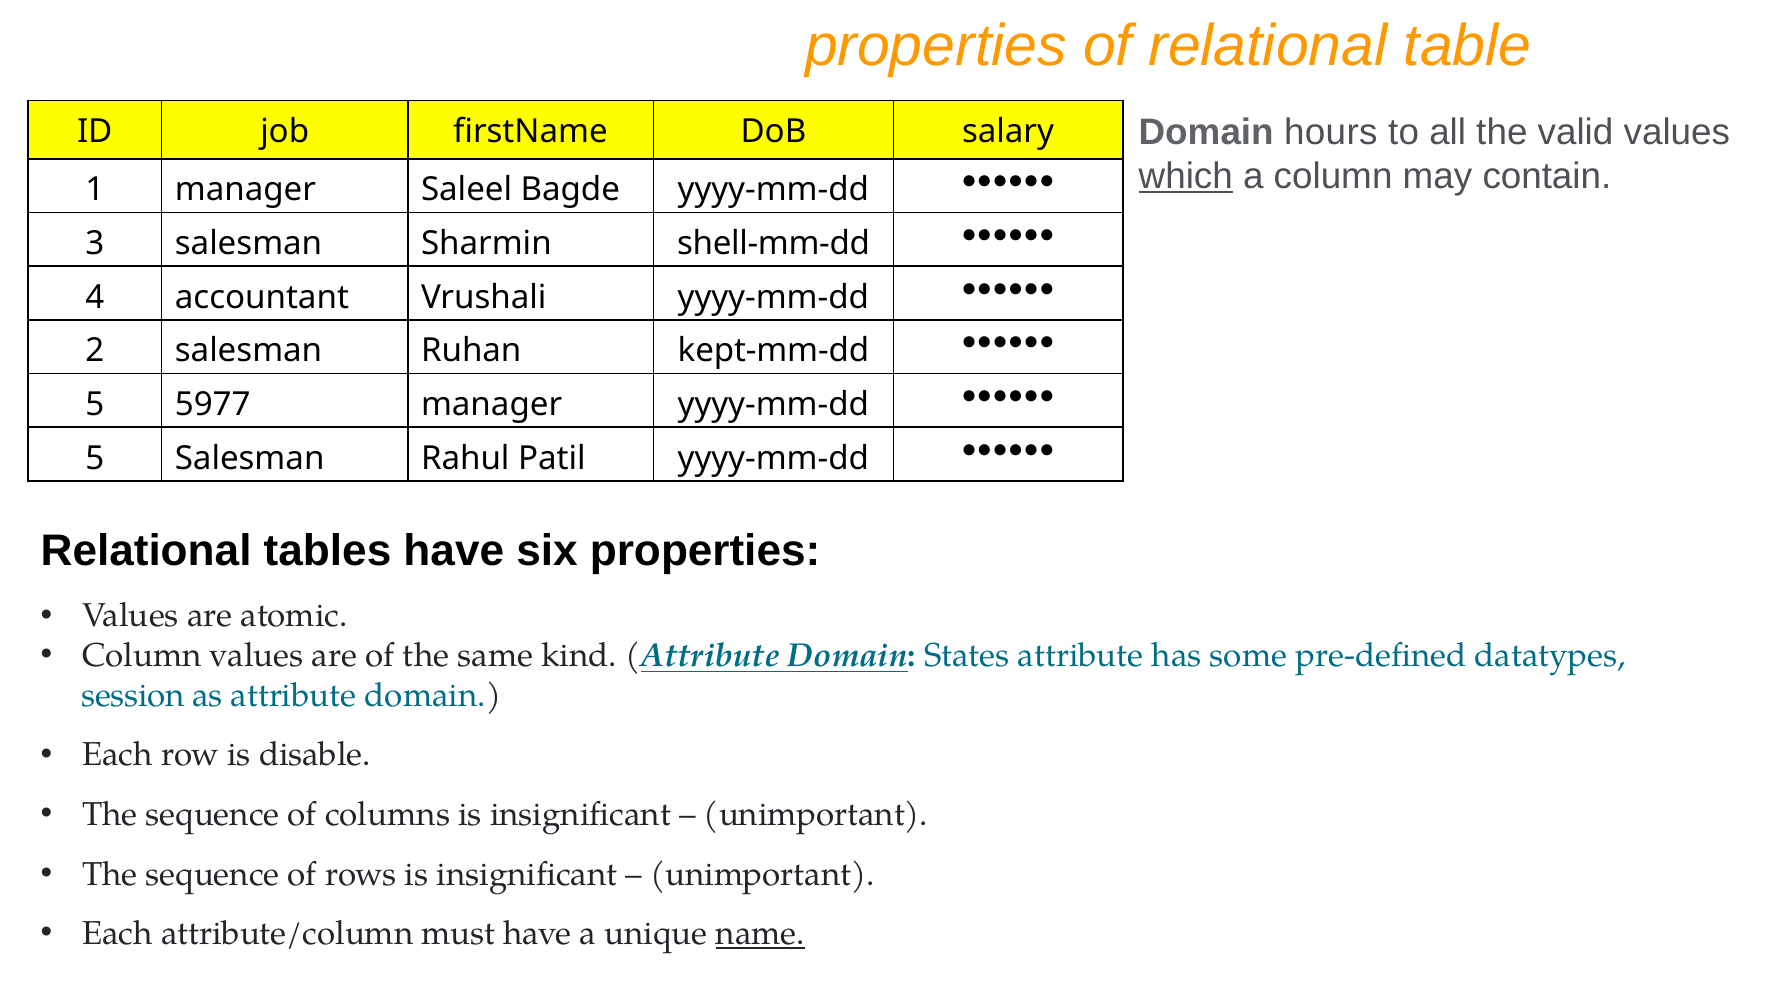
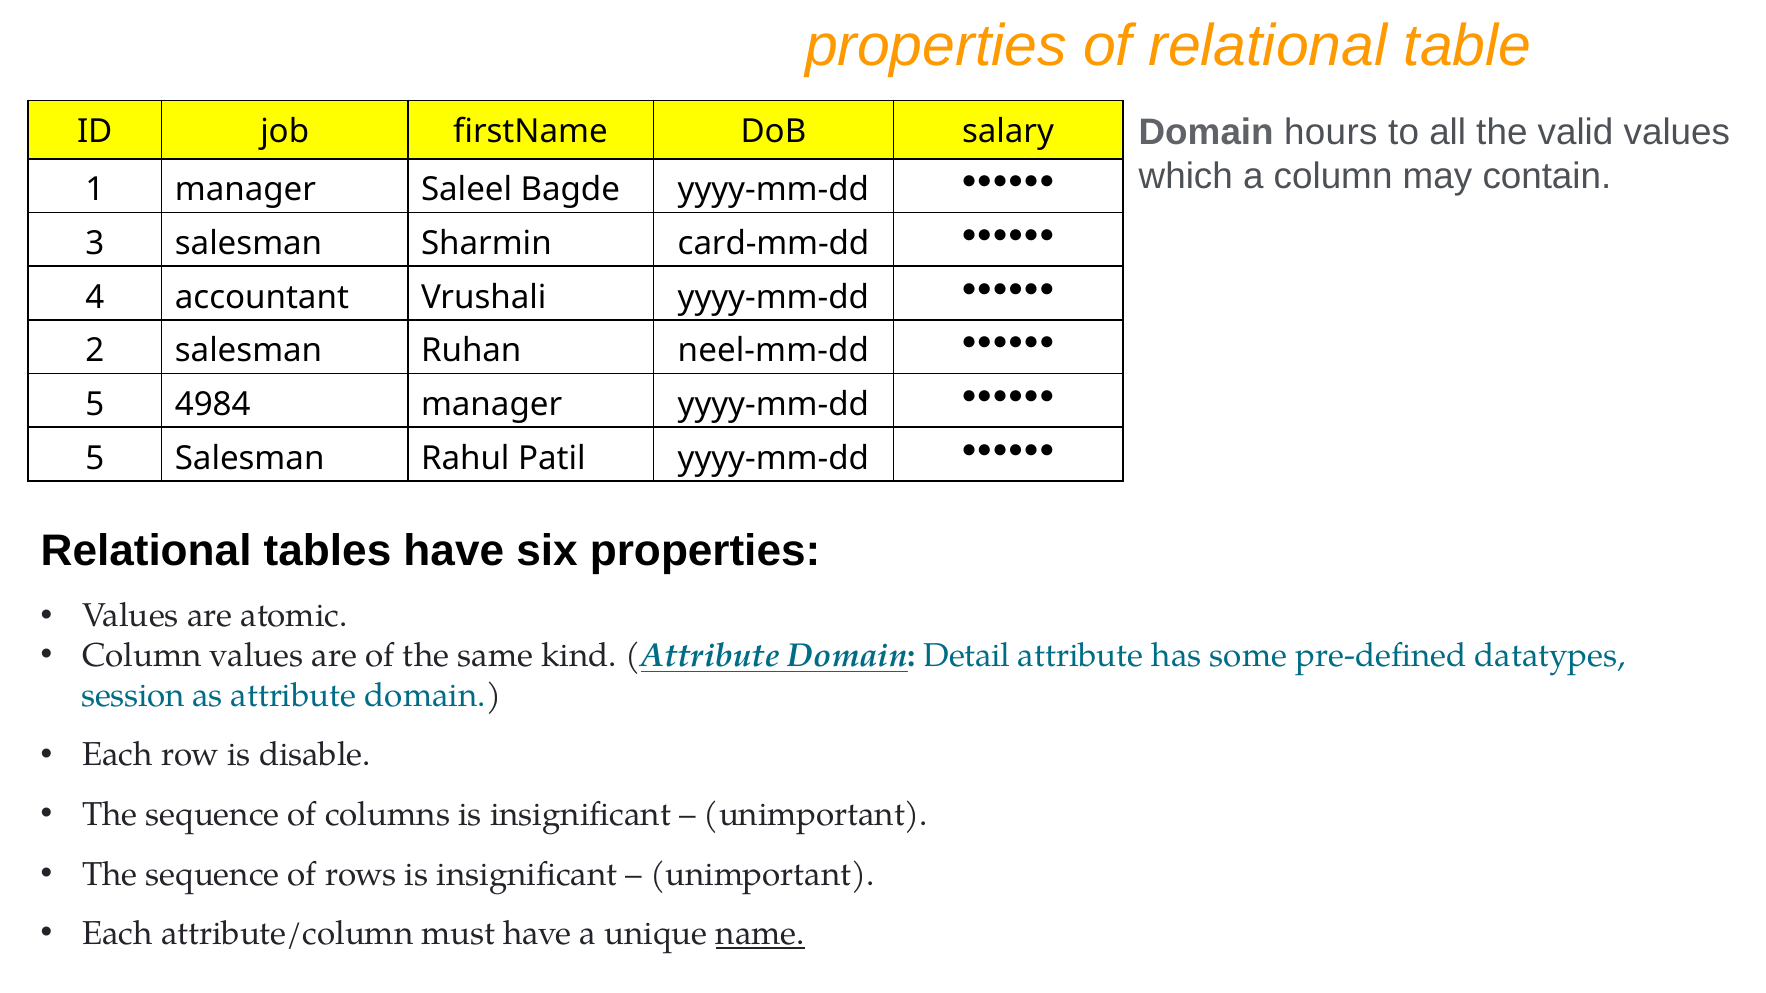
which underline: present -> none
shell-mm-dd: shell-mm-dd -> card-mm-dd
kept-mm-dd: kept-mm-dd -> neel-mm-dd
5977: 5977 -> 4984
States: States -> Detail
